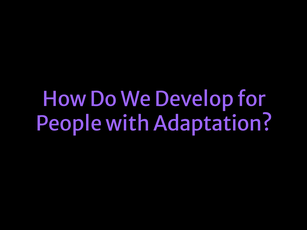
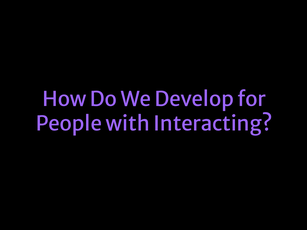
Adaptation: Adaptation -> Interacting
